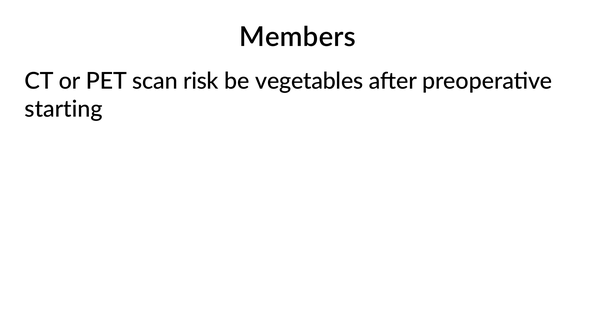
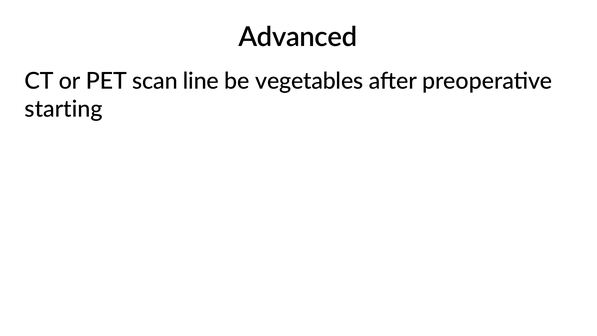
Members: Members -> Advanced
risk: risk -> line
